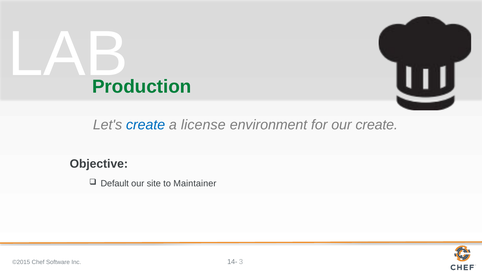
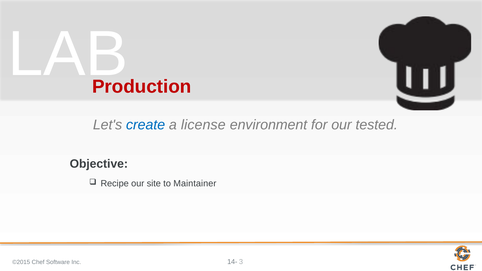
Production colour: green -> red
our create: create -> tested
Default: Default -> Recipe
